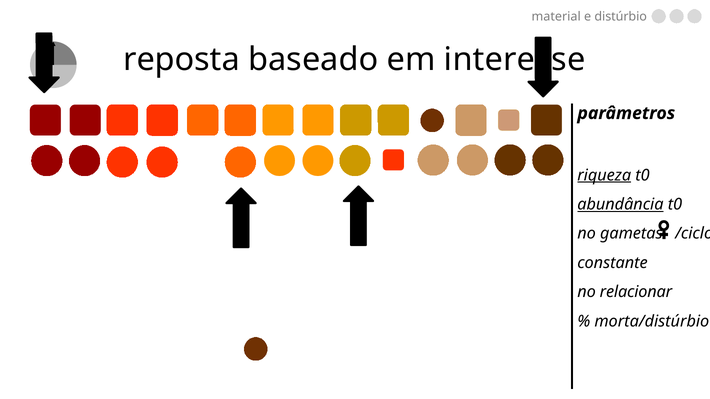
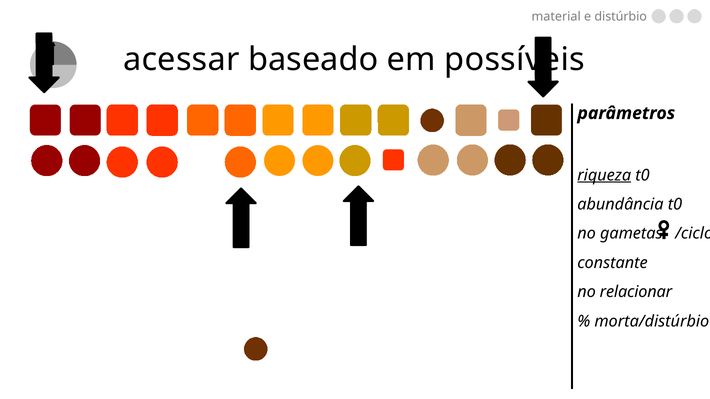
reposta: reposta -> acessar
interesse: interesse -> possíveis
abundância underline: present -> none
